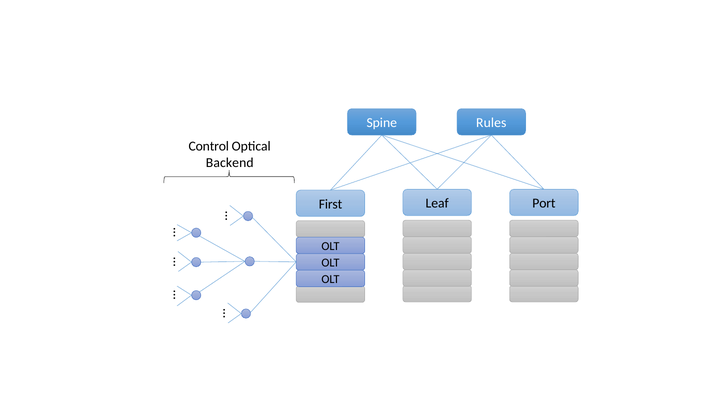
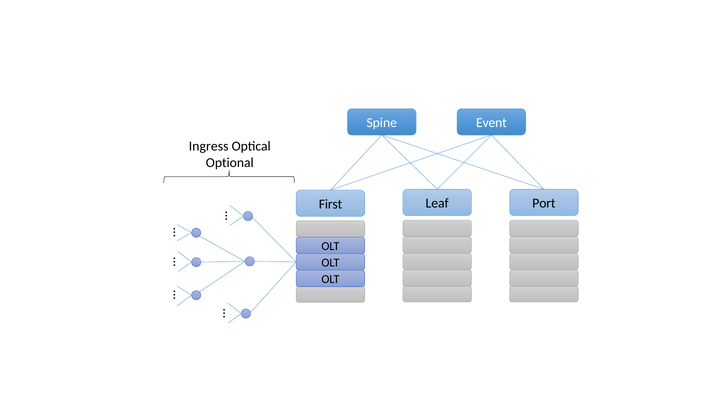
Rules: Rules -> Event
Control: Control -> Ingress
Backend: Backend -> Optional
